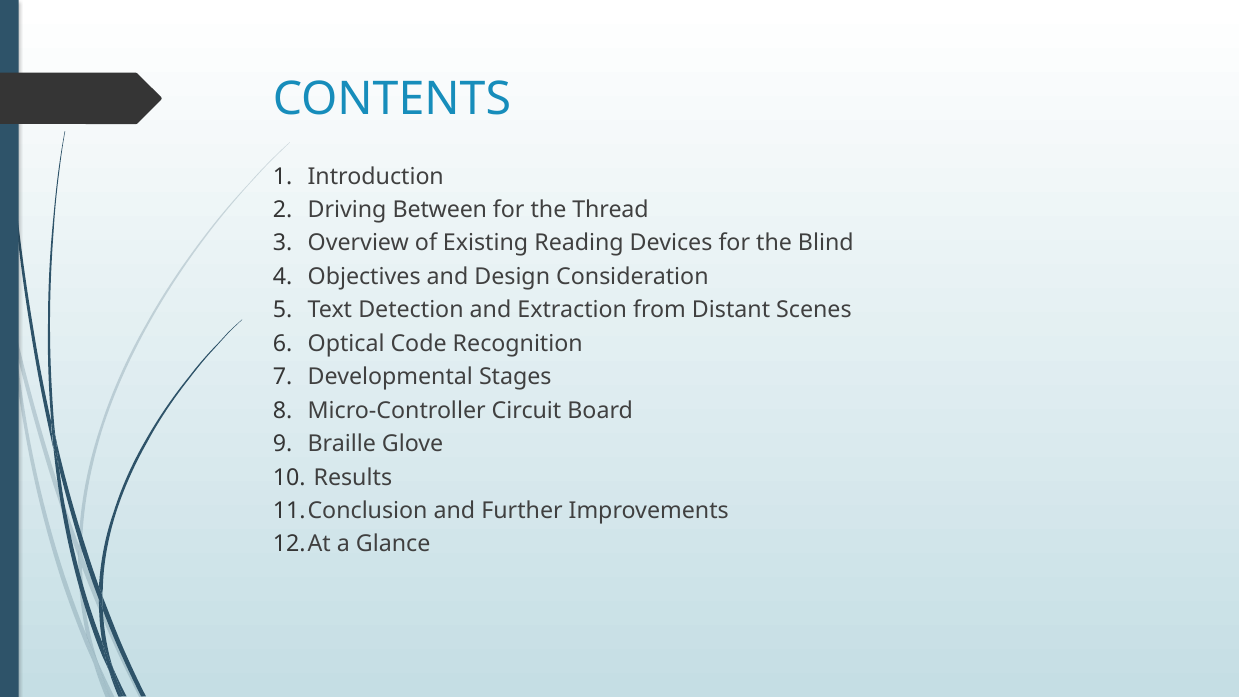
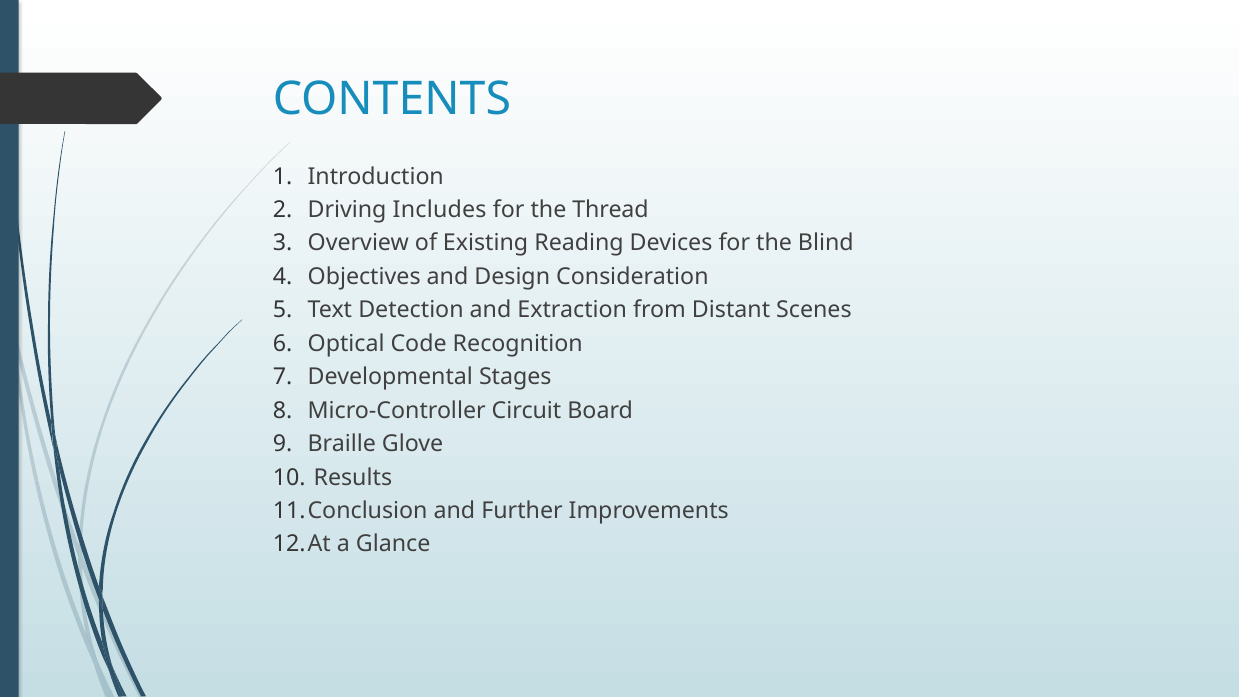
Between: Between -> Includes
